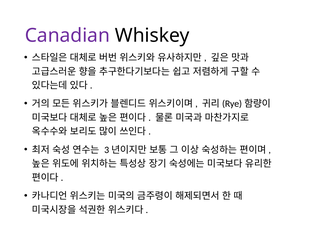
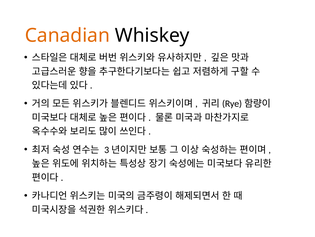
Canadian colour: purple -> orange
